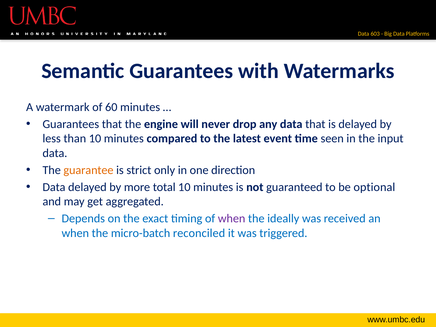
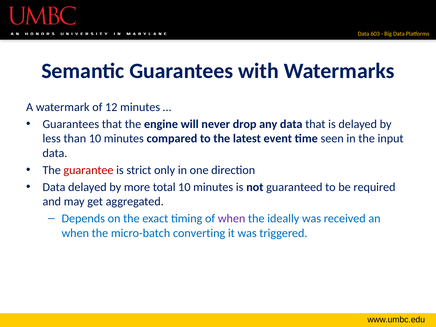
60: 60 -> 12
guarantee colour: orange -> red
optional: optional -> required
reconciled: reconciled -> converting
